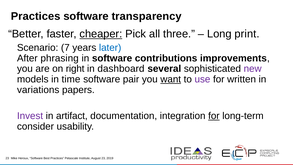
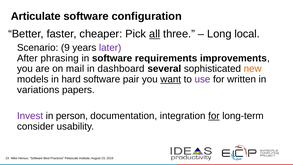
Practices at (36, 16): Practices -> Articulate
transparency: transparency -> configuration
cheaper underline: present -> none
all underline: none -> present
print: print -> local
7: 7 -> 9
later colour: blue -> purple
contributions: contributions -> requirements
right: right -> mail
new colour: purple -> orange
time: time -> hard
artifact: artifact -> person
